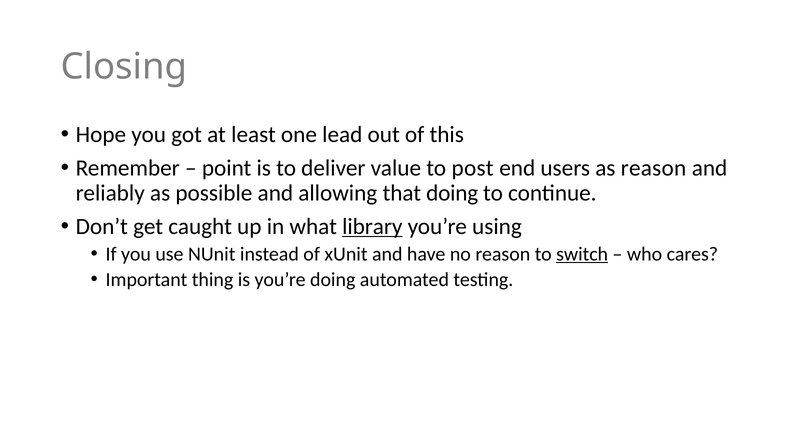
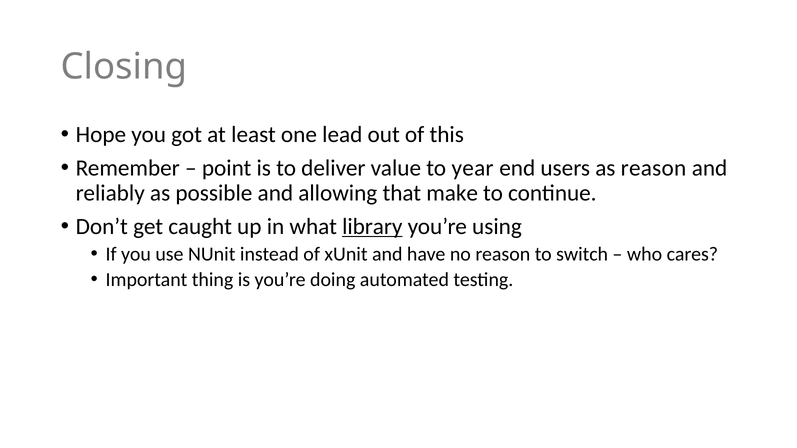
post: post -> year
that doing: doing -> make
switch underline: present -> none
